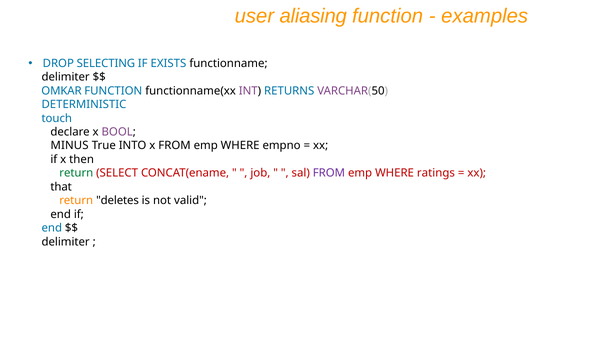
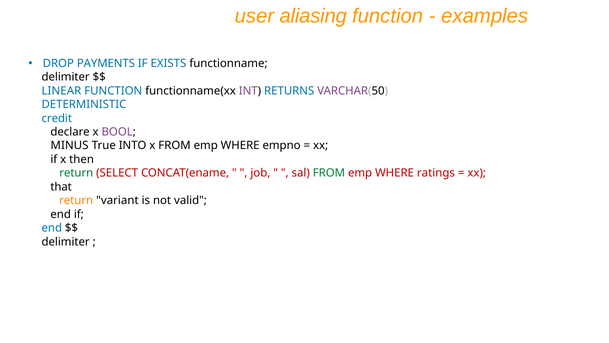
SELECTING: SELECTING -> PAYMENTS
OMKAR: OMKAR -> LINEAR
touch: touch -> credit
FROM at (329, 173) colour: purple -> green
deletes: deletes -> variant
